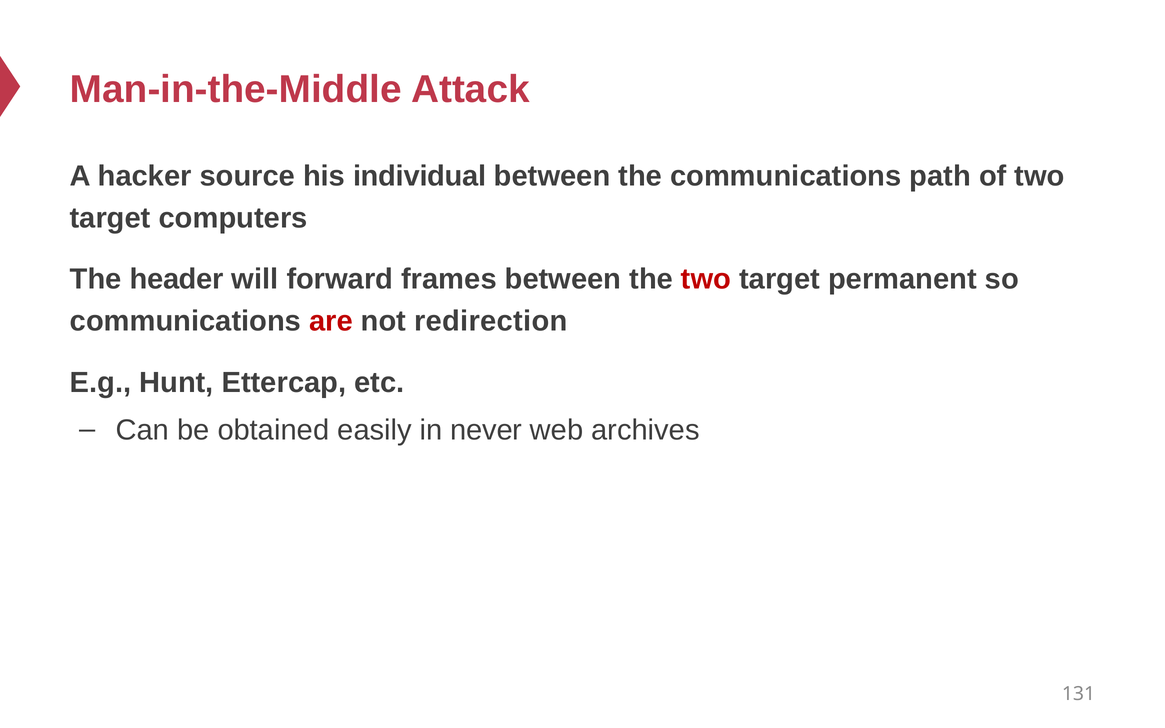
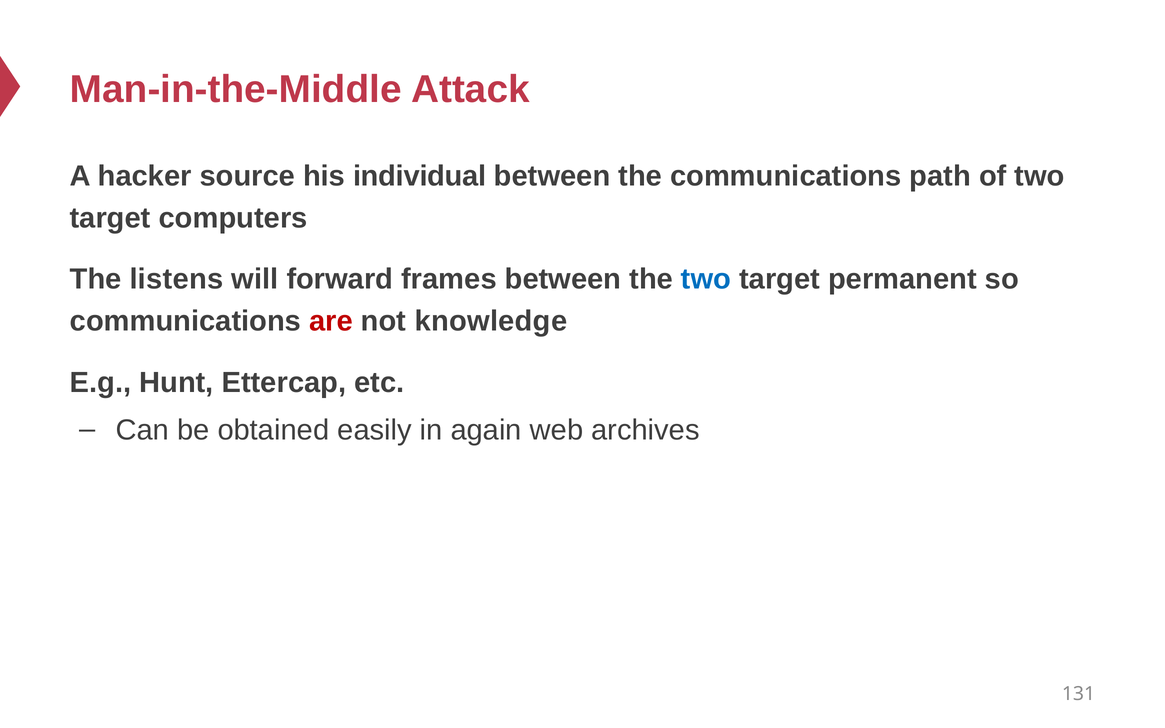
header: header -> listens
two at (706, 279) colour: red -> blue
redirection: redirection -> knowledge
never: never -> again
